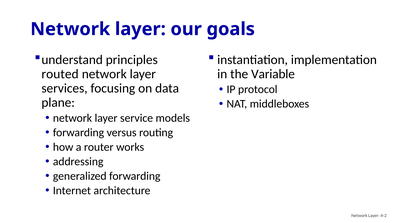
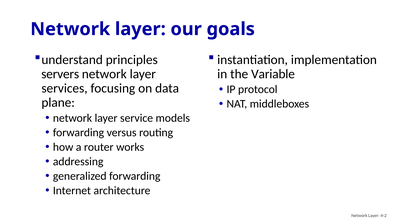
routed: routed -> servers
